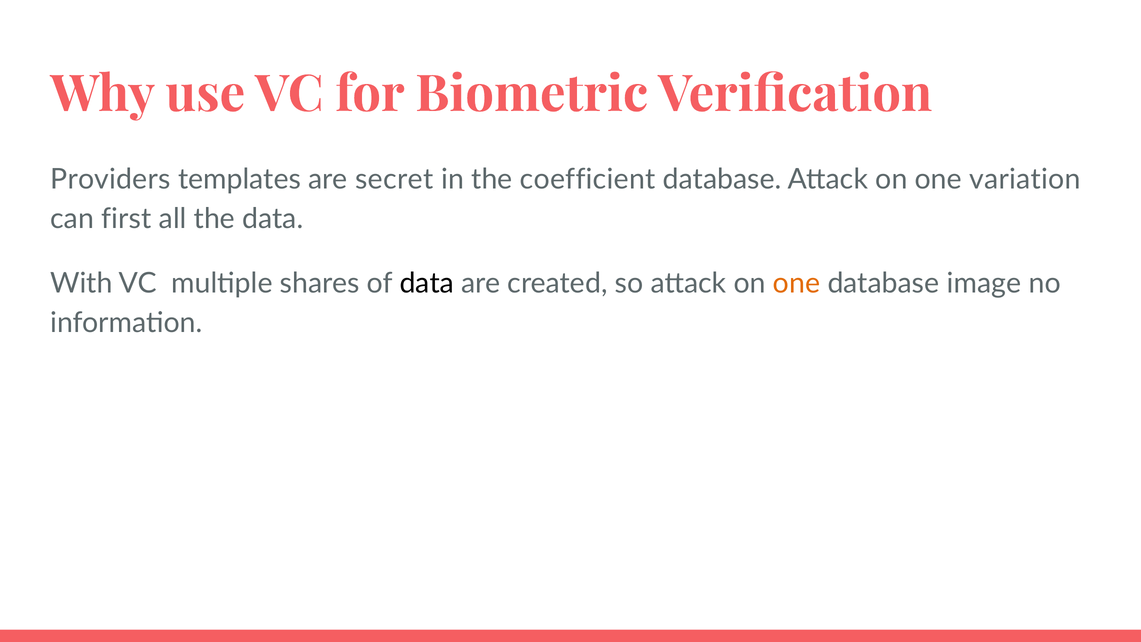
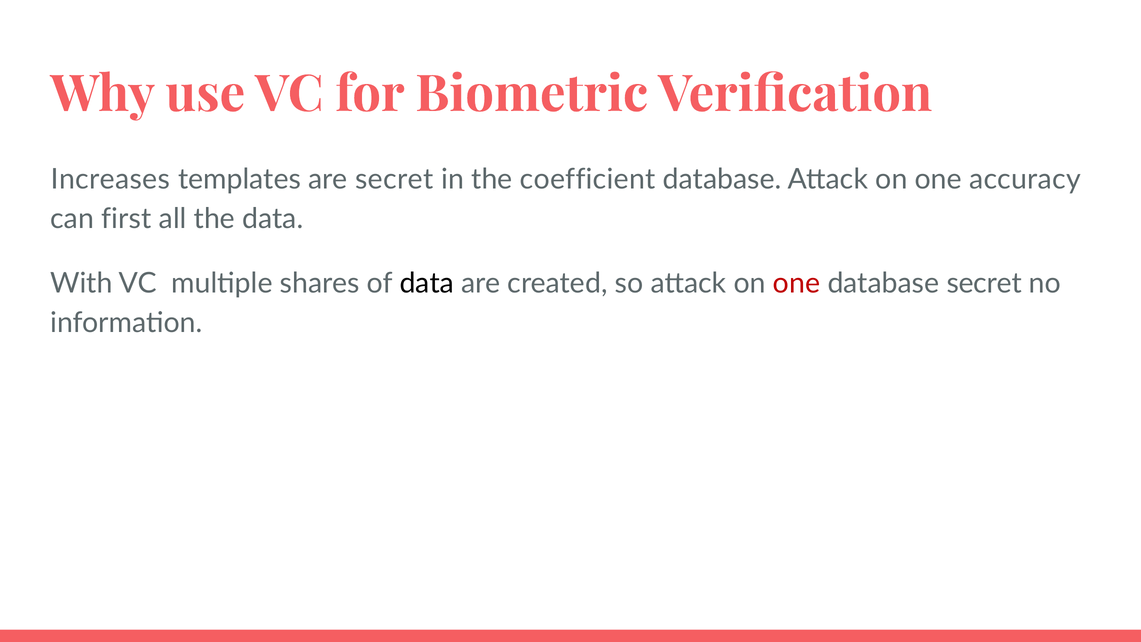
Providers: Providers -> Increases
variation: variation -> accuracy
one at (797, 283) colour: orange -> red
database image: image -> secret
